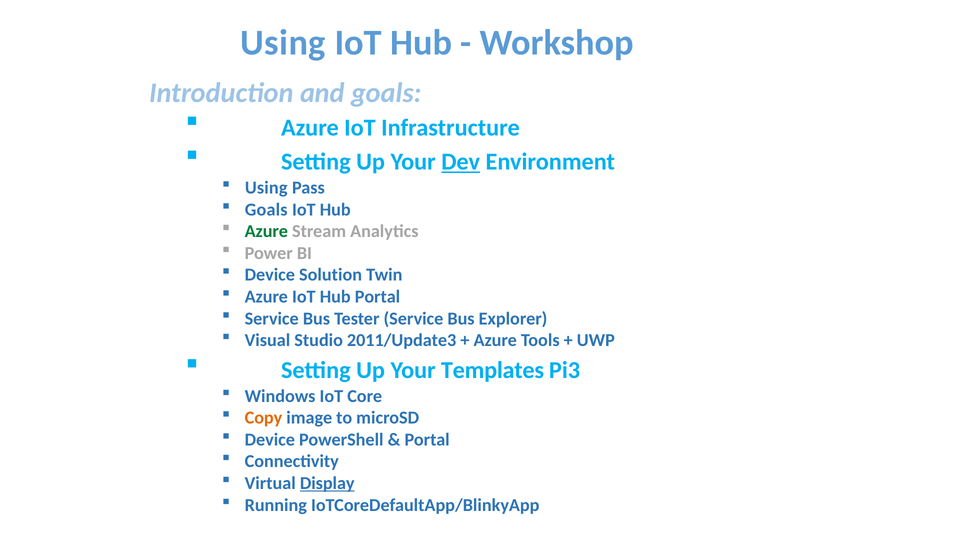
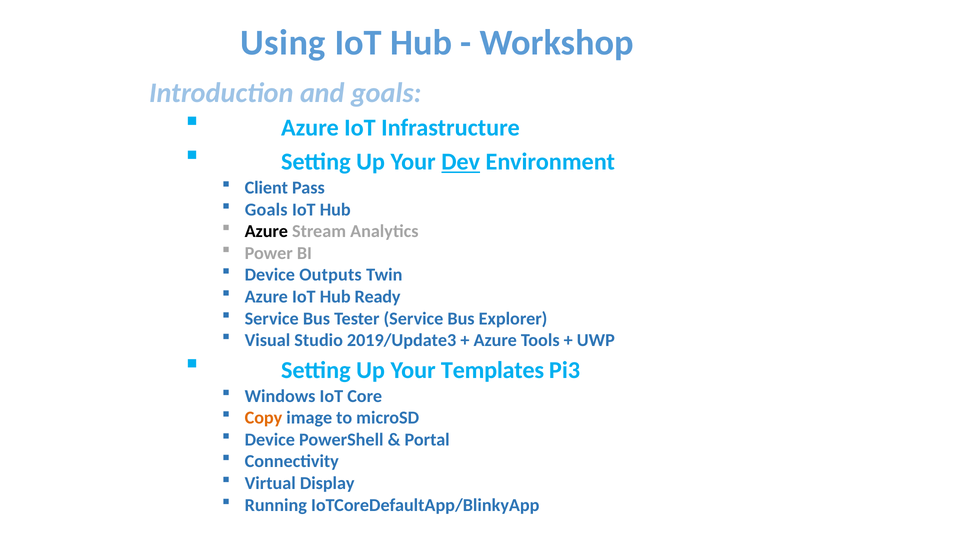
Using at (266, 188): Using -> Client
Azure at (266, 232) colour: green -> black
Solution: Solution -> Outputs
Hub Portal: Portal -> Ready
2011/Update3: 2011/Update3 -> 2019/Update3
Display underline: present -> none
